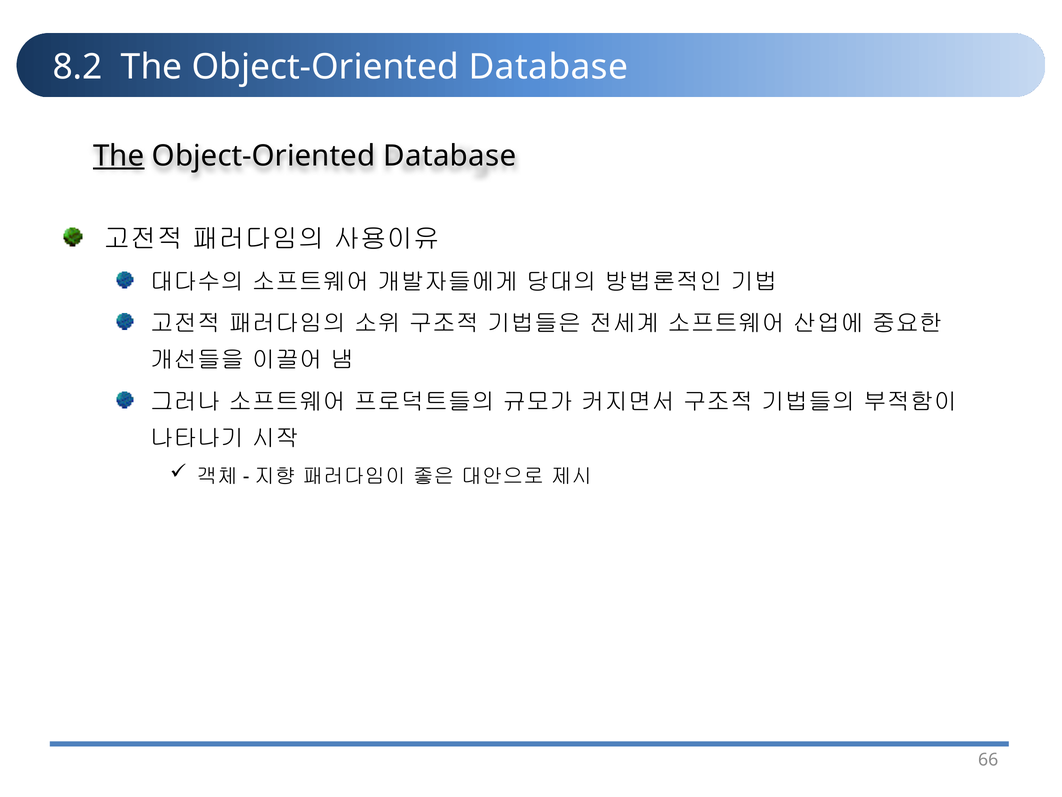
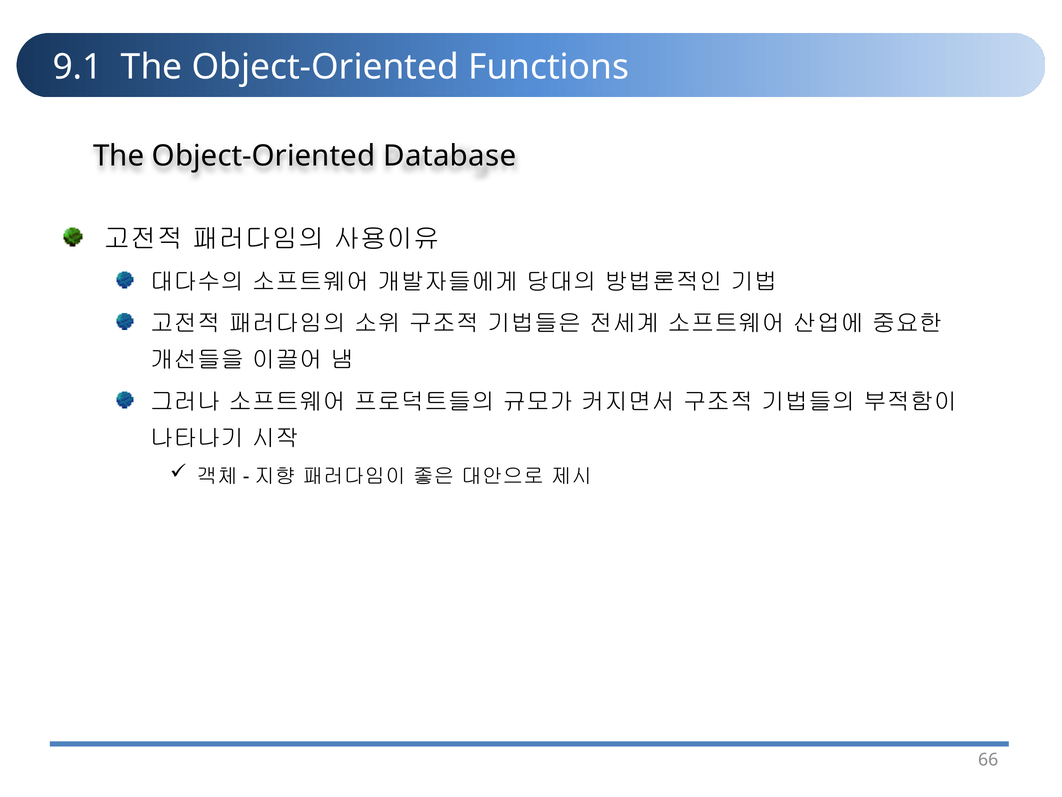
8.2: 8.2 -> 9.1
Database at (548, 67): Database -> Functions
The at (119, 156) underline: present -> none
